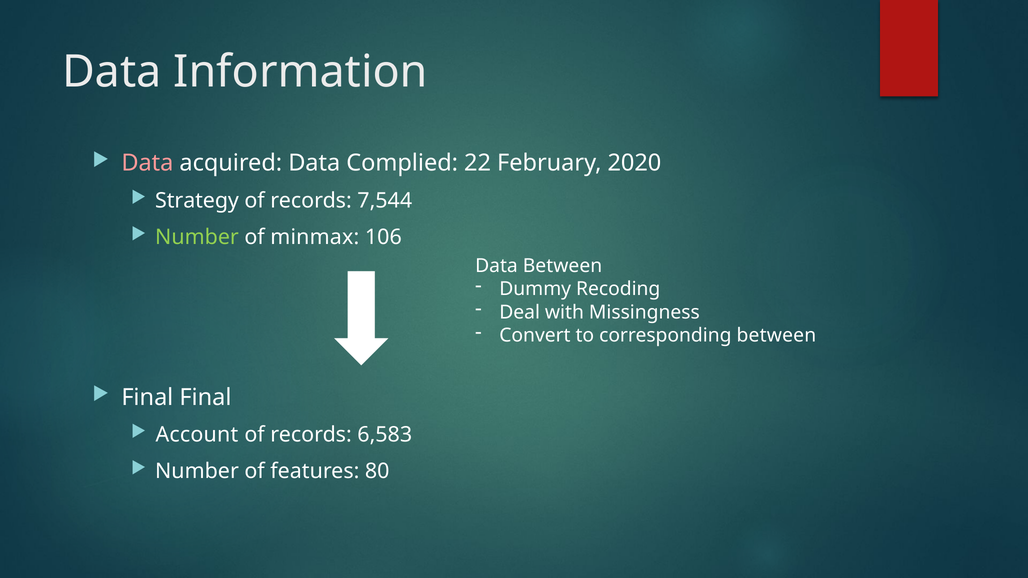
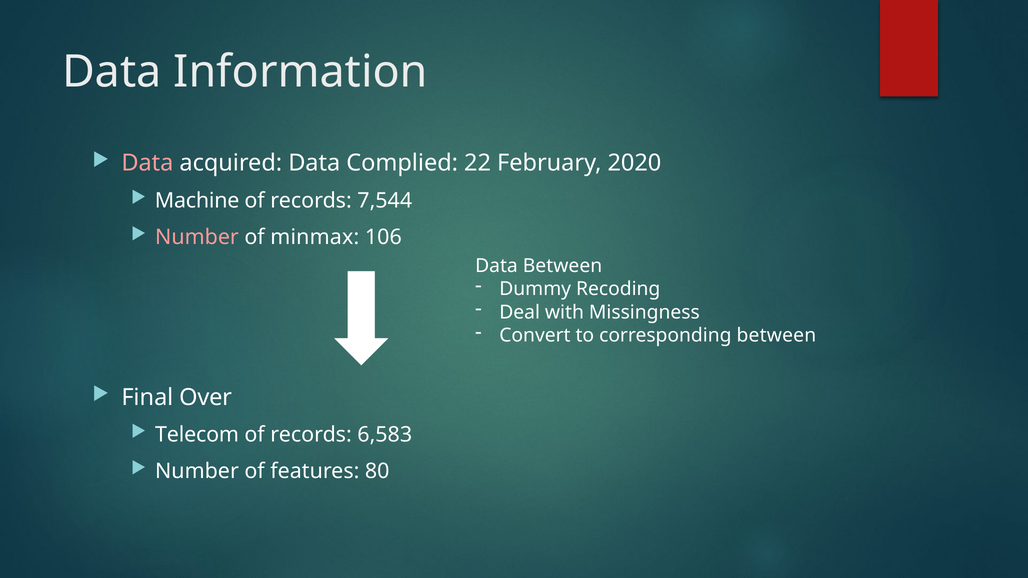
Strategy: Strategy -> Machine
Number at (197, 237) colour: light green -> pink
Final Final: Final -> Over
Account: Account -> Telecom
